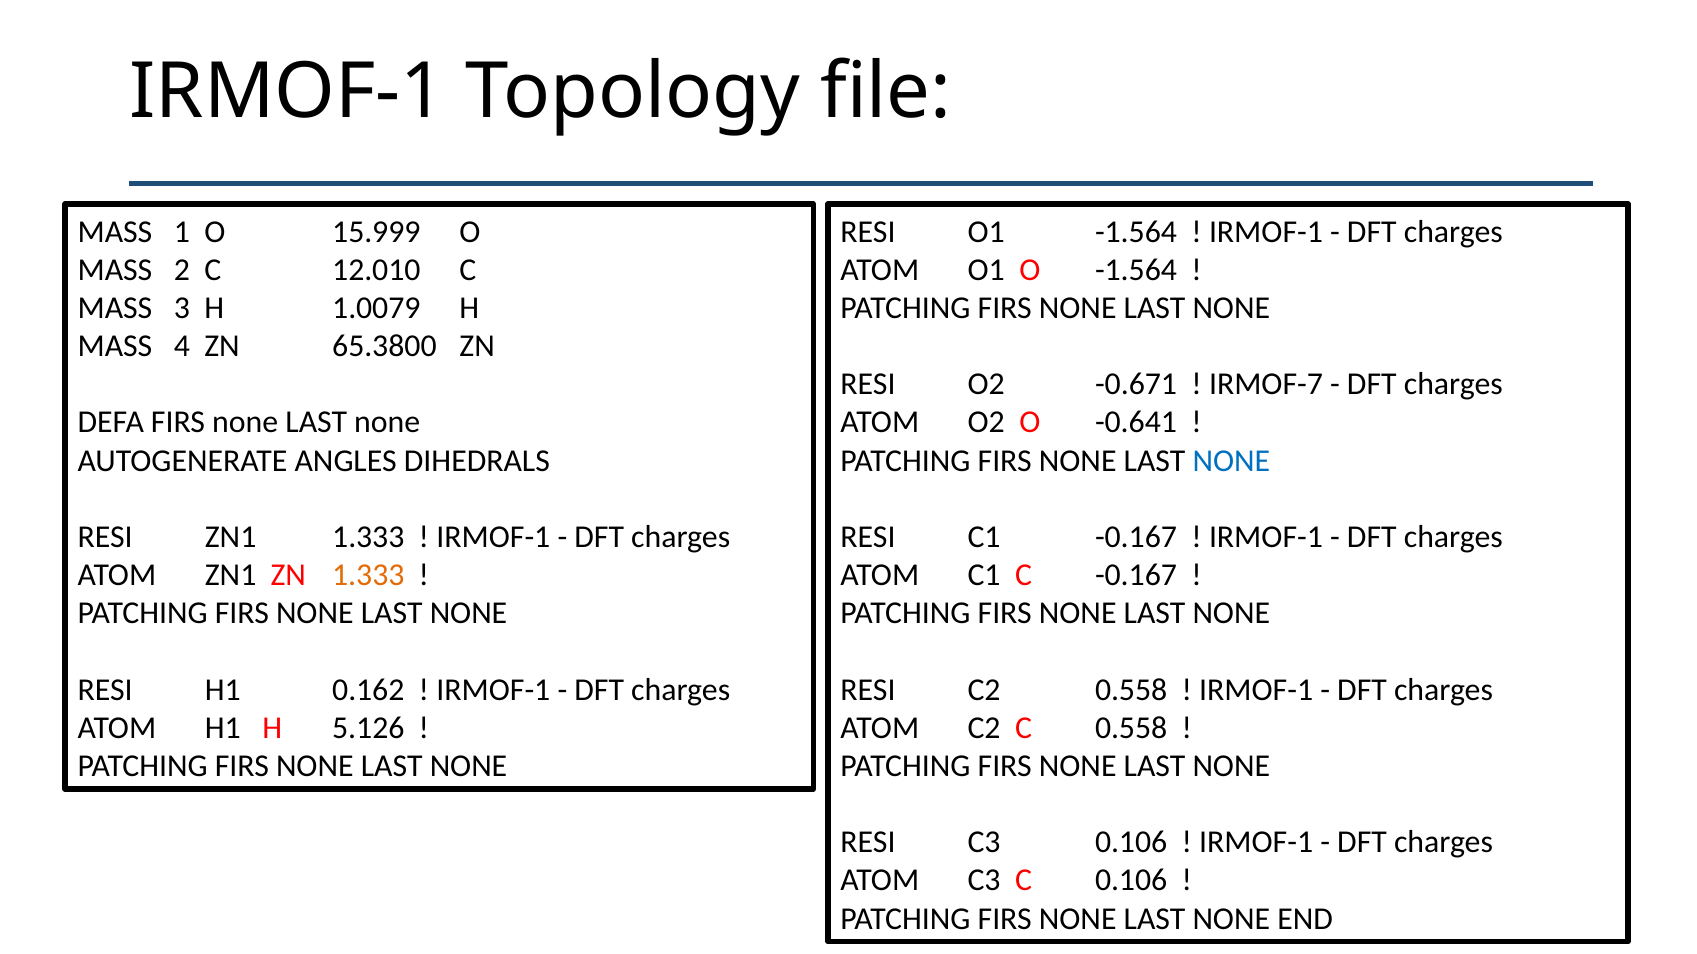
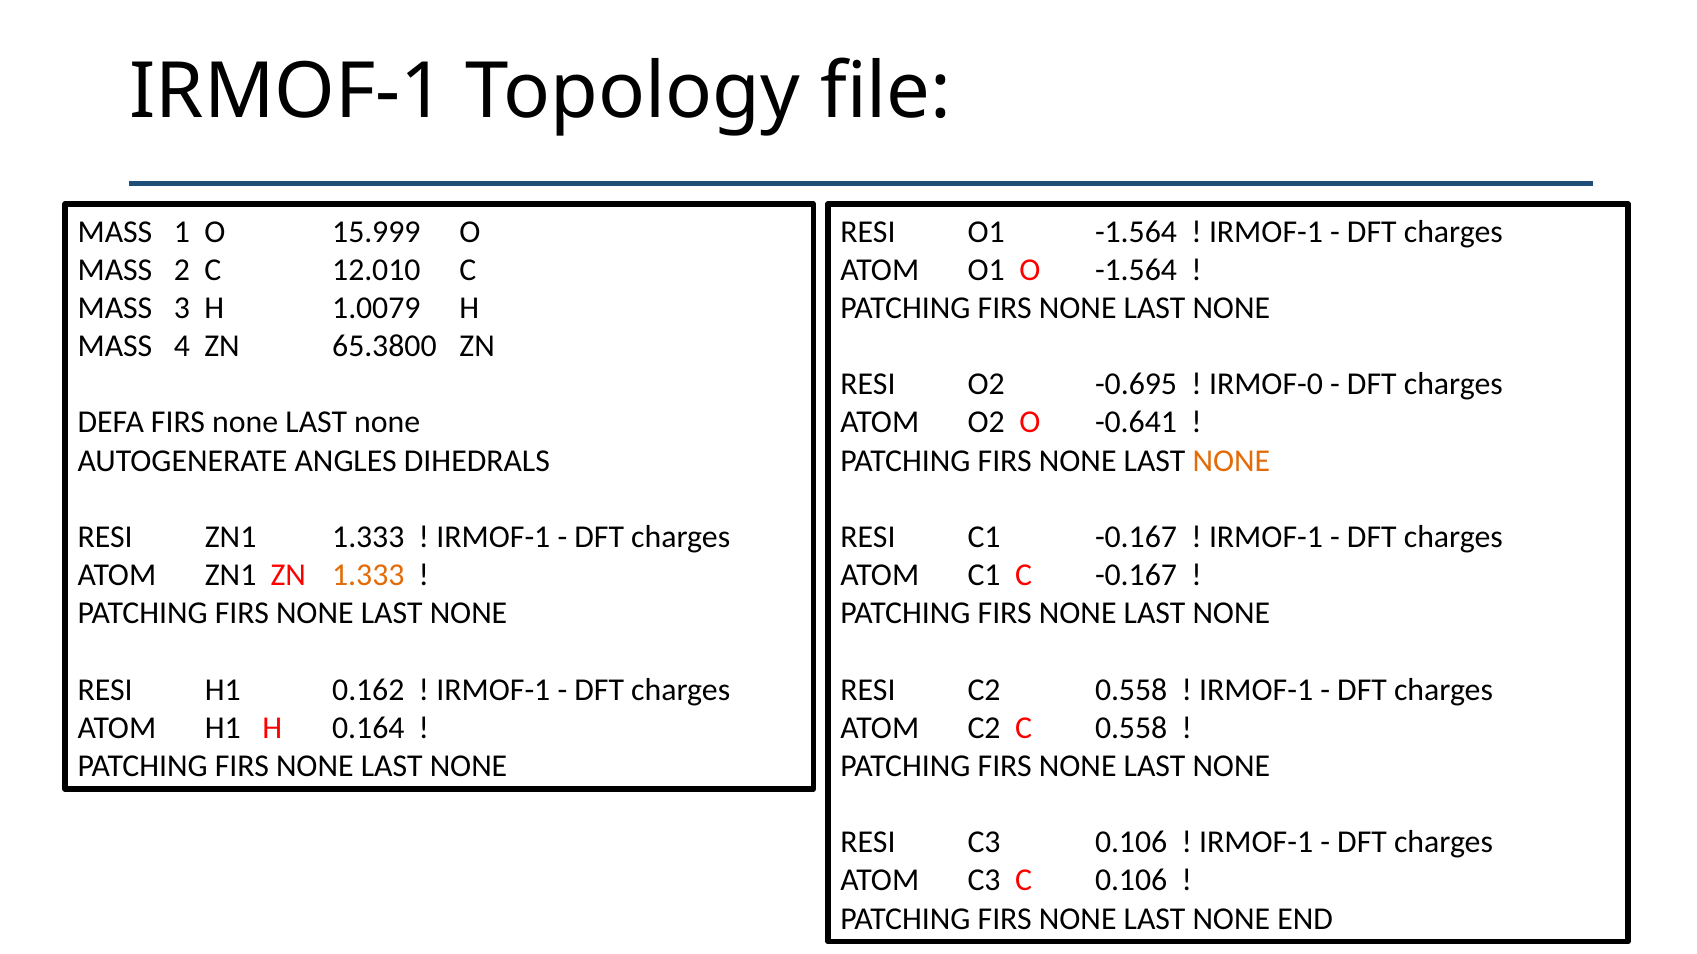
-0.671: -0.671 -> -0.695
IRMOF-7: IRMOF-7 -> IRMOF-0
NONE at (1231, 461) colour: blue -> orange
5.126: 5.126 -> 0.164
